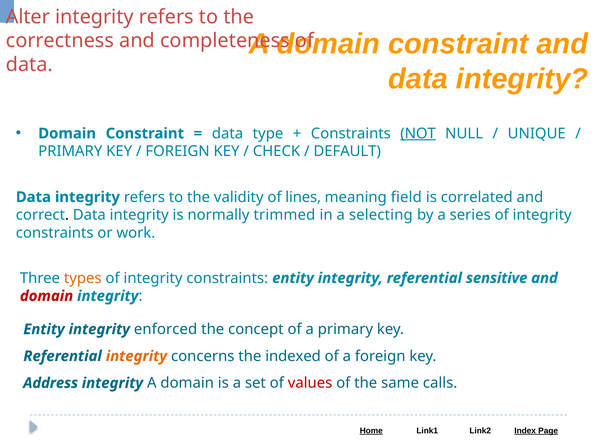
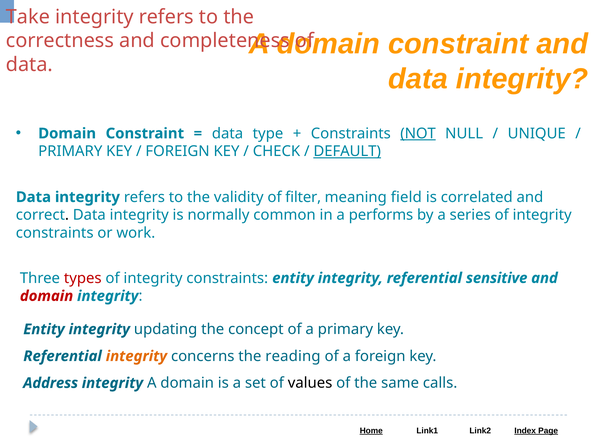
Alter: Alter -> Take
DEFAULT underline: none -> present
lines: lines -> filter
trimmed: trimmed -> common
selecting: selecting -> performs
types colour: orange -> red
enforced: enforced -> updating
indexed: indexed -> reading
values colour: red -> black
